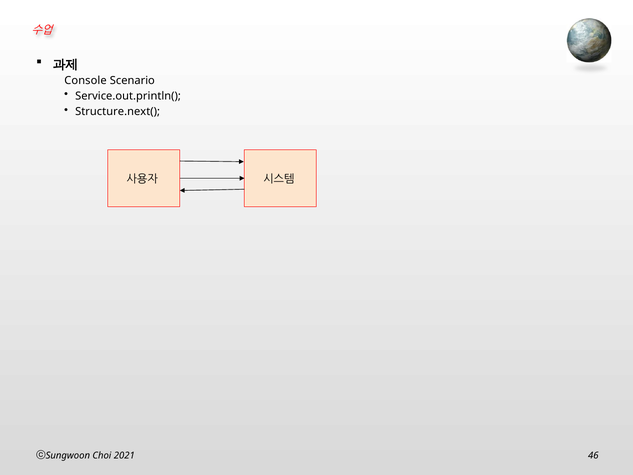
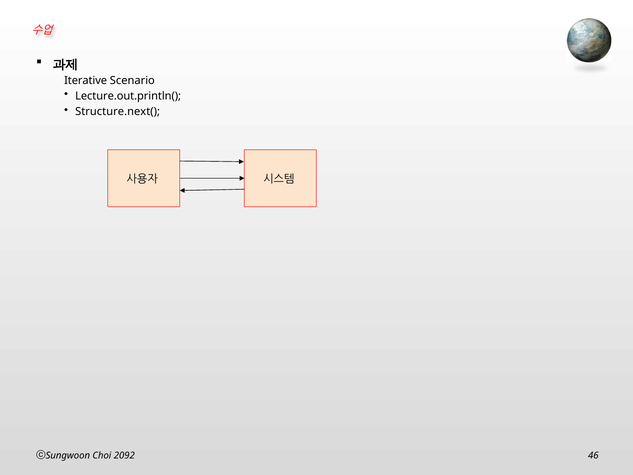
Console: Console -> Iterative
Service.out.println(: Service.out.println( -> Lecture.out.println(
2021: 2021 -> 2092
